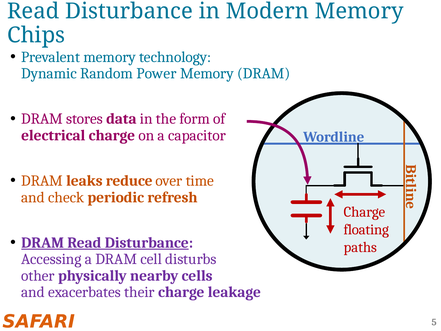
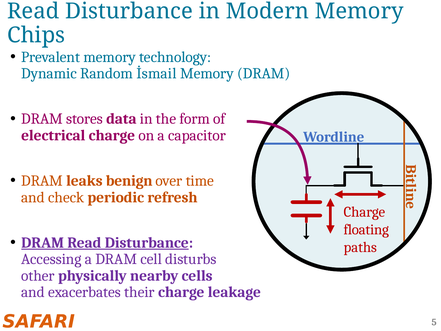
Power: Power -> İsmail
reduce: reduce -> benign
